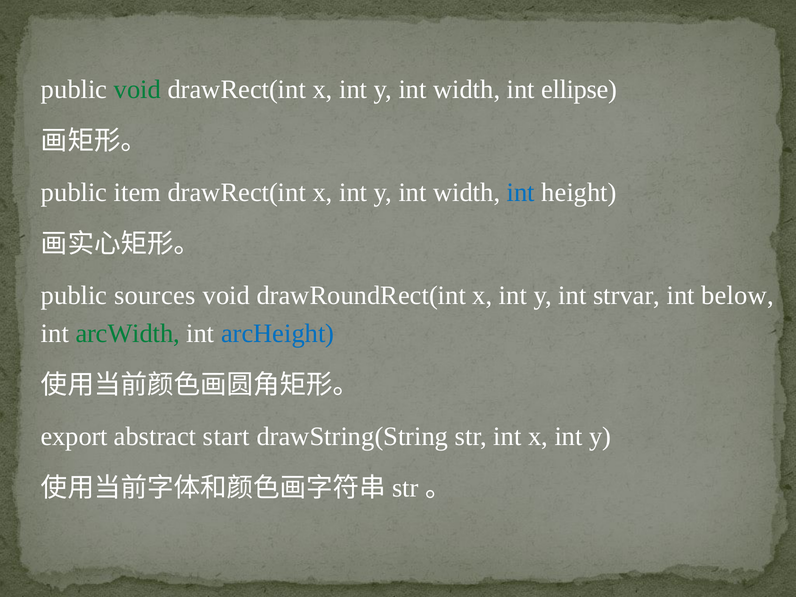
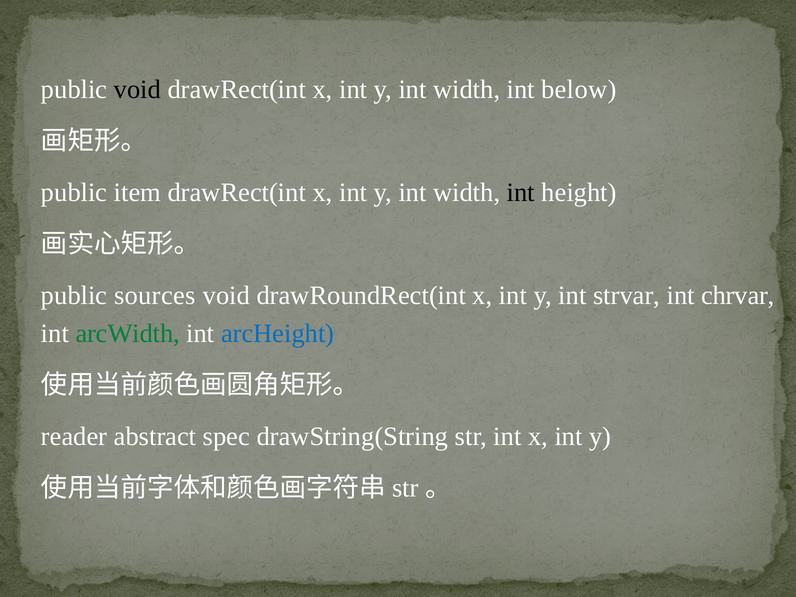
void at (137, 90) colour: green -> black
ellipse: ellipse -> below
int at (521, 192) colour: blue -> black
below: below -> chrvar
export: export -> reader
start: start -> spec
